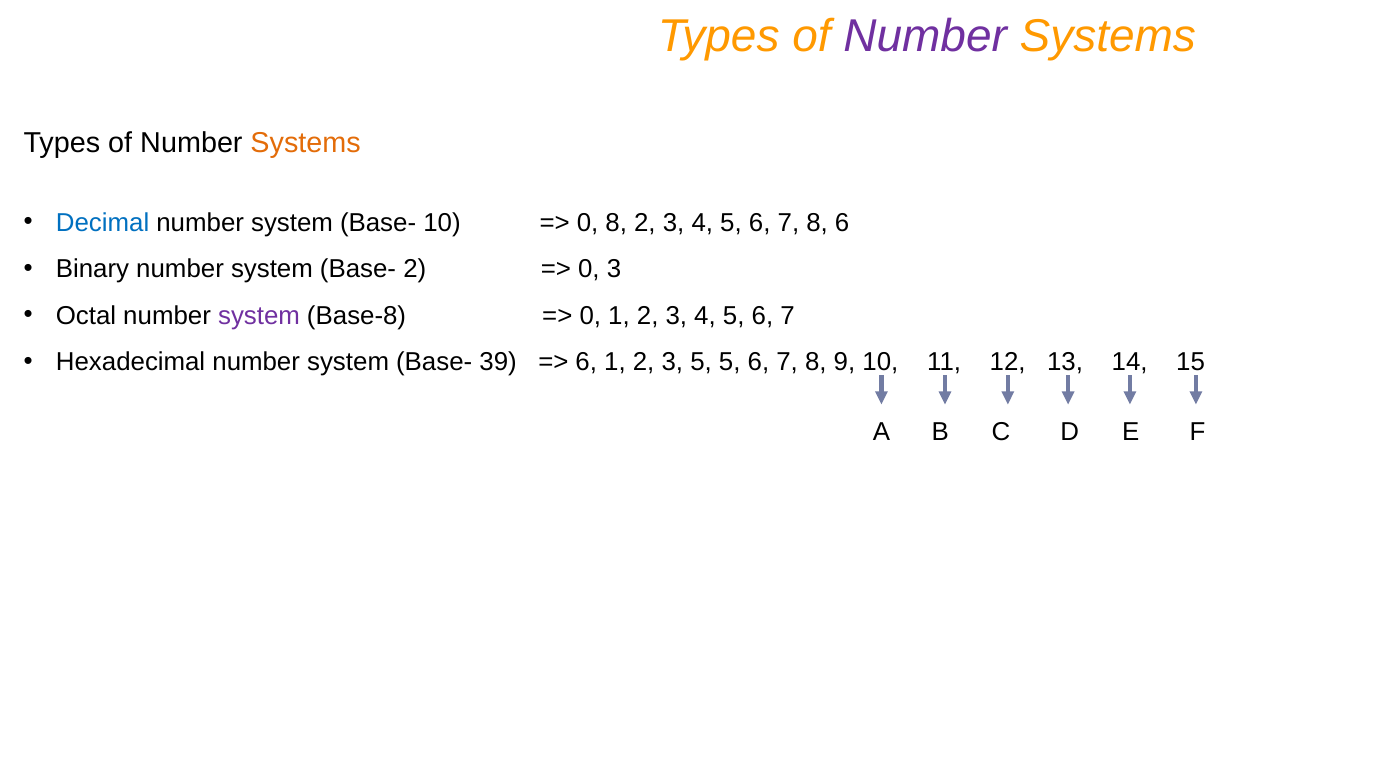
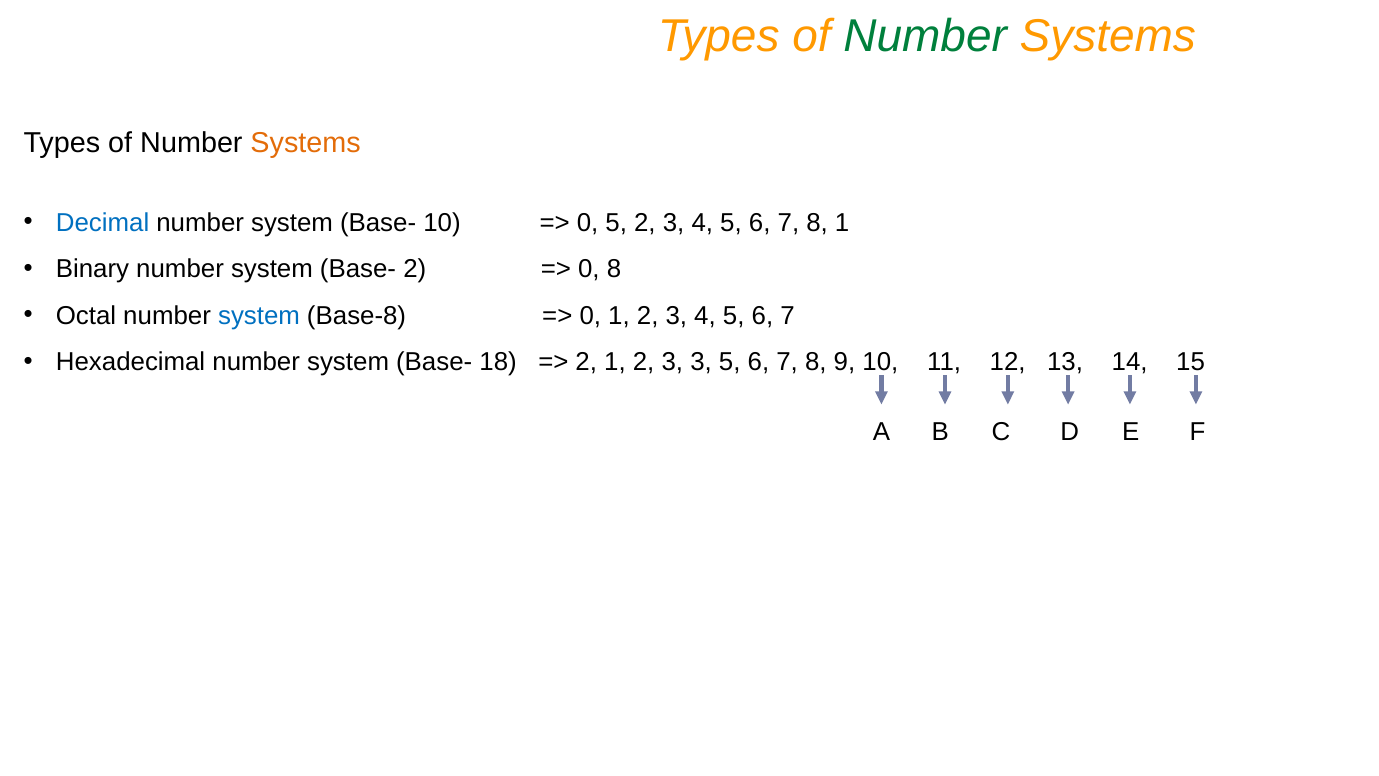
Number at (925, 36) colour: purple -> green
0 8: 8 -> 5
8 6: 6 -> 1
0 3: 3 -> 8
system at (259, 316) colour: purple -> blue
39: 39 -> 18
6 at (586, 362): 6 -> 2
3 5: 5 -> 3
